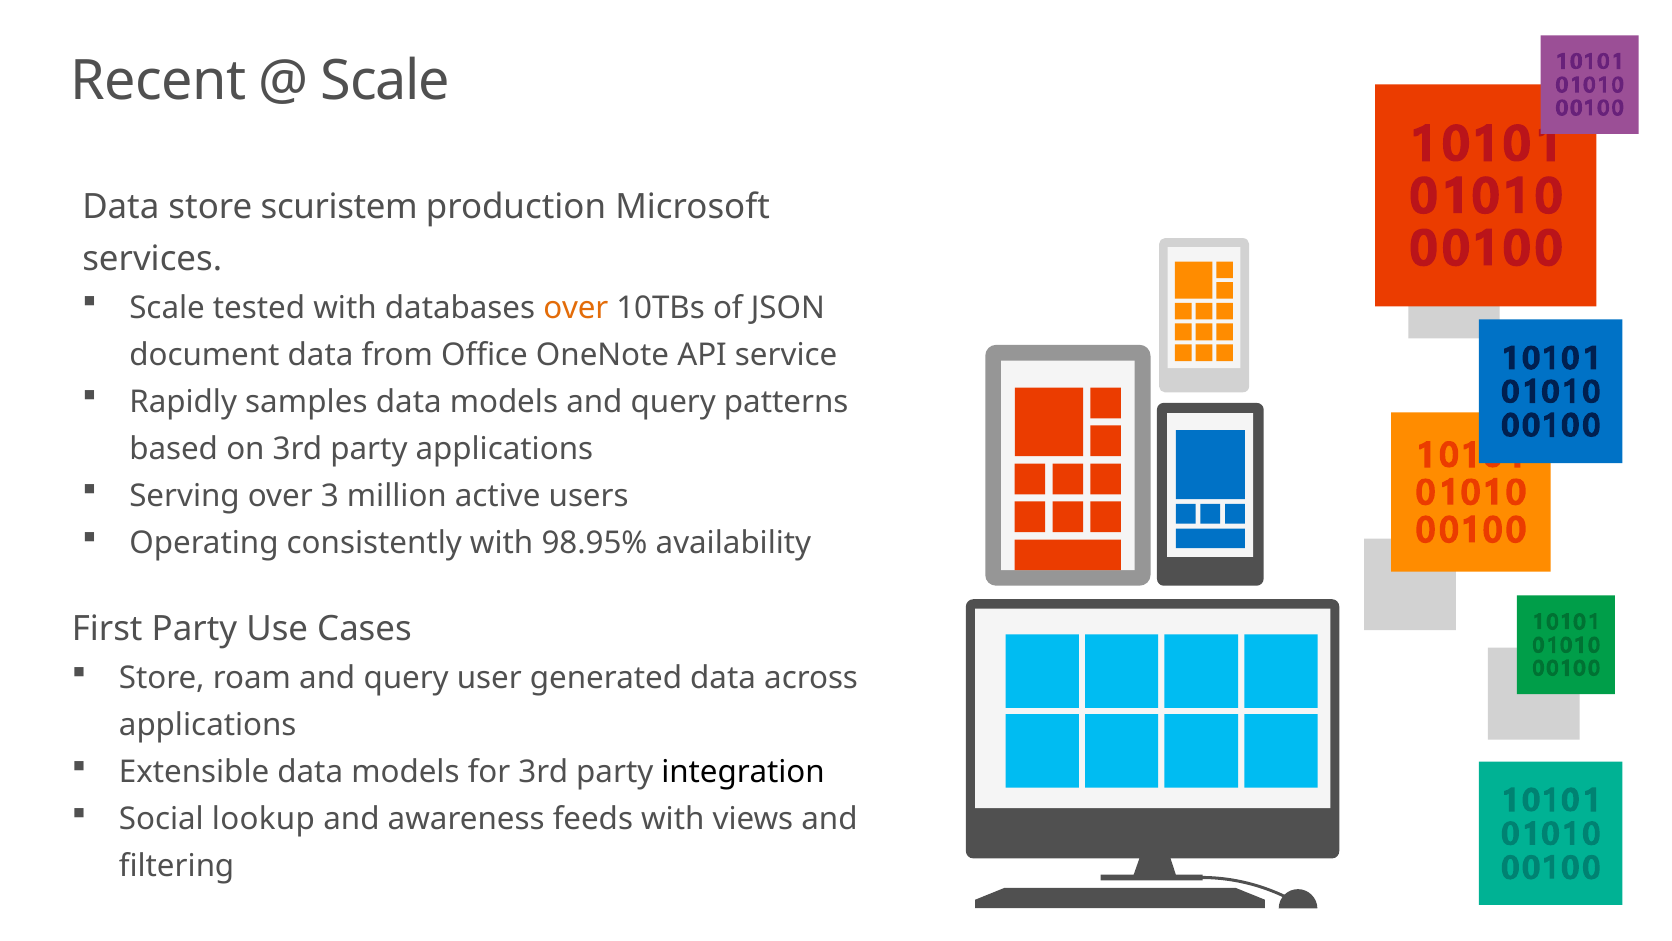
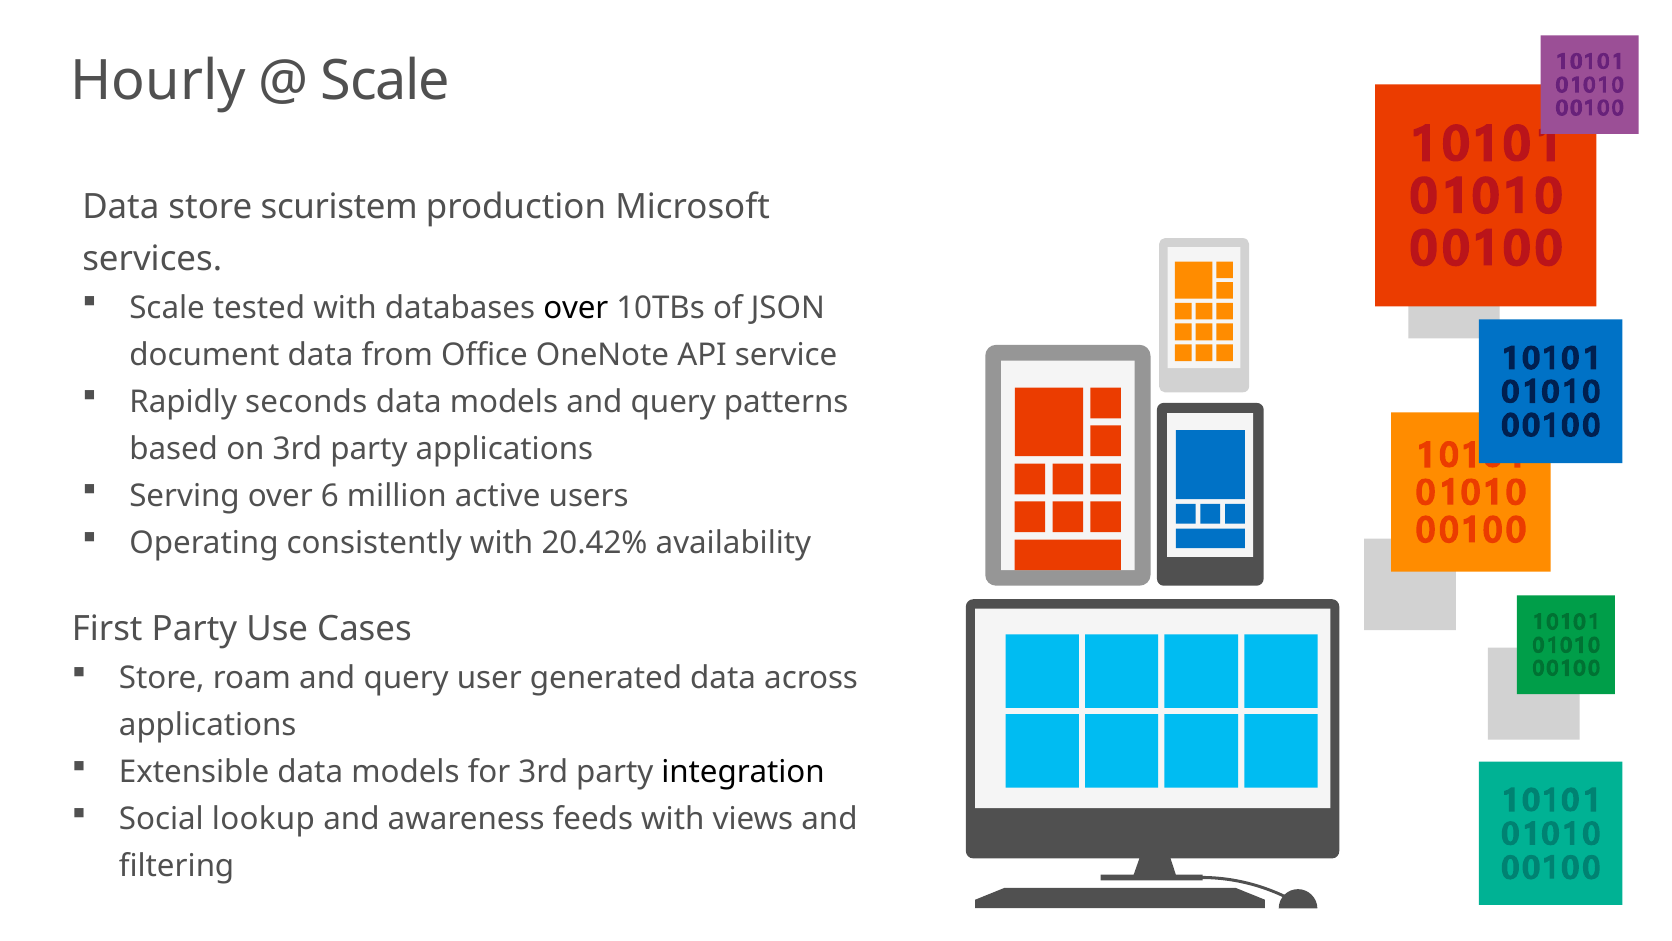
Recent: Recent -> Hourly
over at (576, 307) colour: orange -> black
samples: samples -> seconds
3: 3 -> 6
98.95%: 98.95% -> 20.42%
